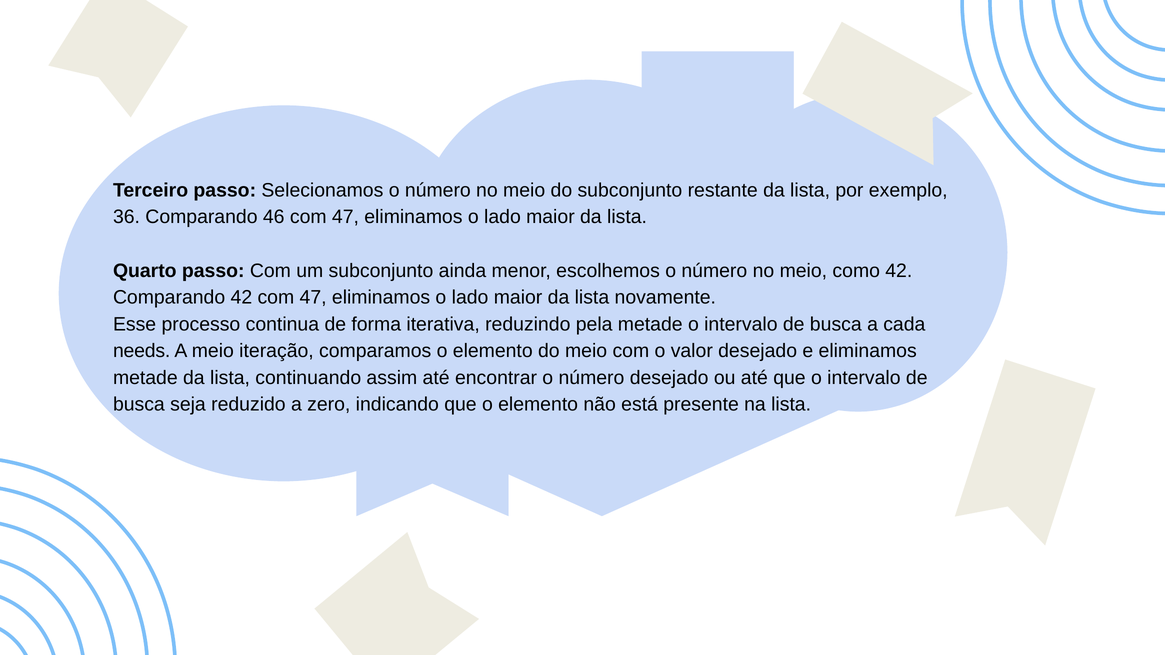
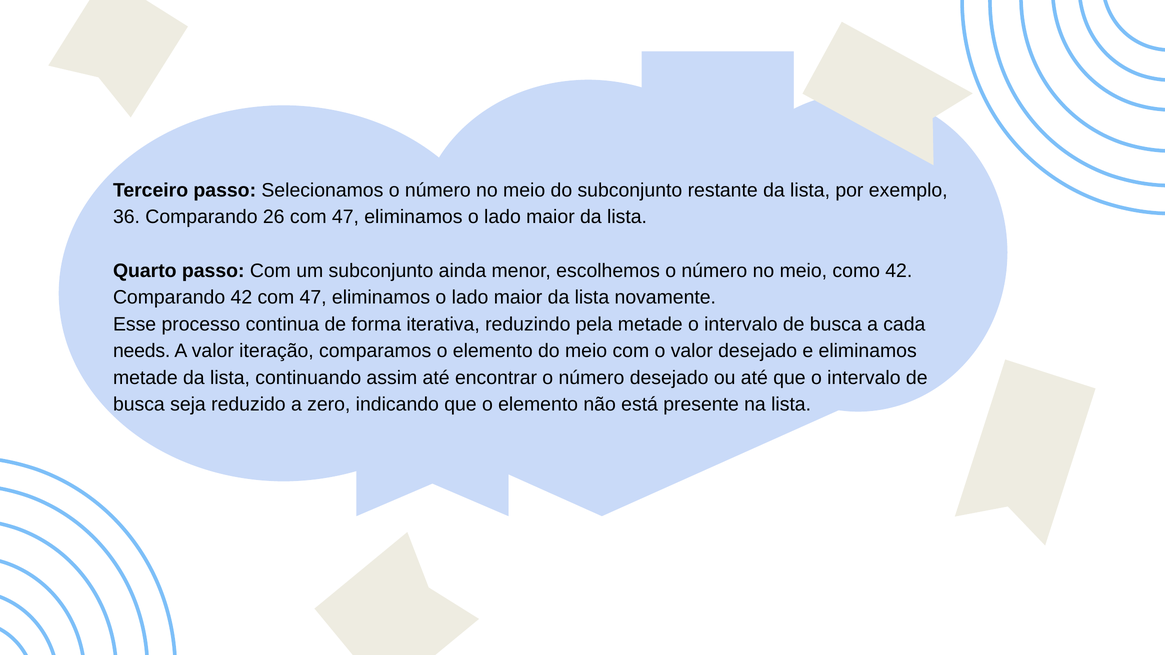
46: 46 -> 26
A meio: meio -> valor
